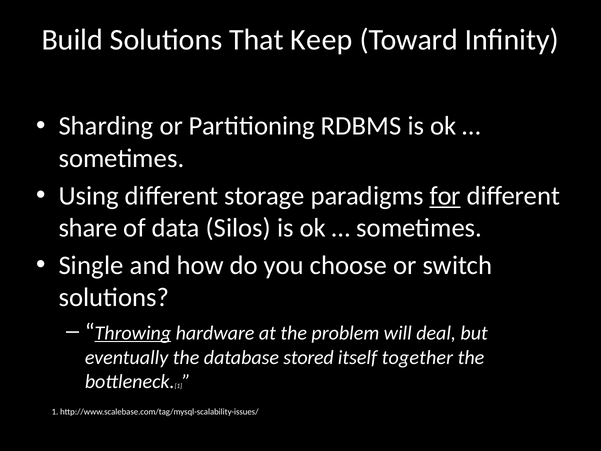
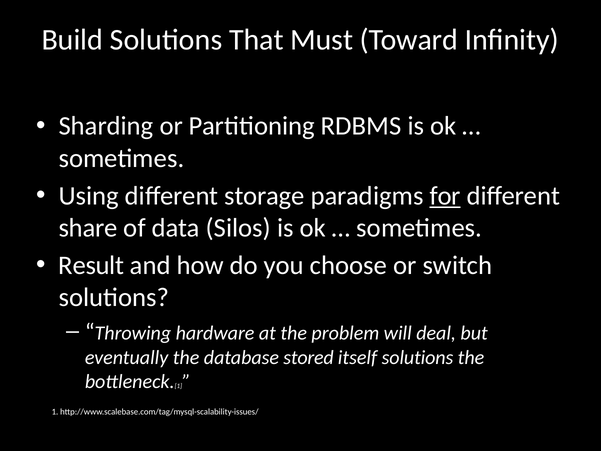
Keep: Keep -> Must
Single: Single -> Result
Throwing underline: present -> none
itself together: together -> solutions
